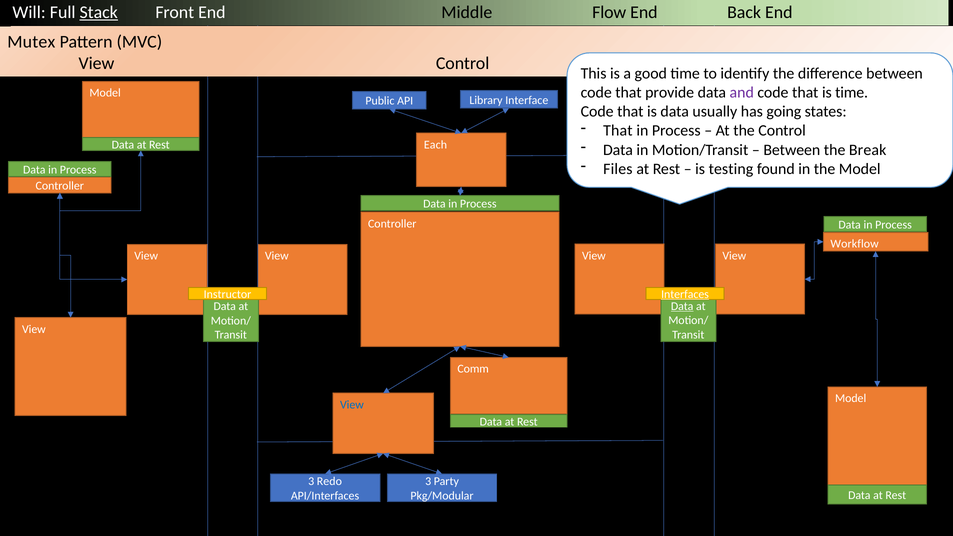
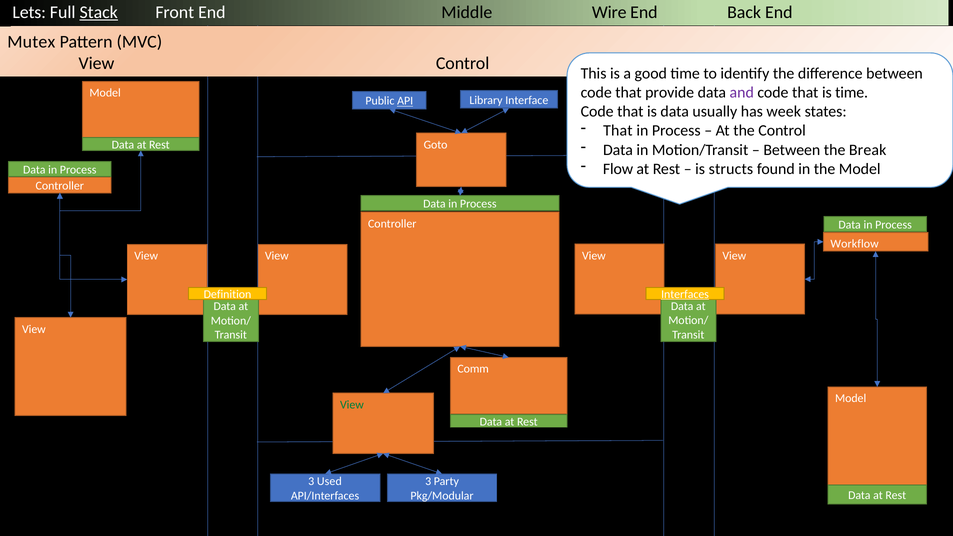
Will: Will -> Lets
Flow: Flow -> Wire
API underline: none -> present
going: going -> week
Each: Each -> Goto
Files: Files -> Flow
testing: testing -> structs
Instructor: Instructor -> Definition
Data at (682, 306) underline: present -> none
View at (352, 405) colour: blue -> green
Redo: Redo -> Used
